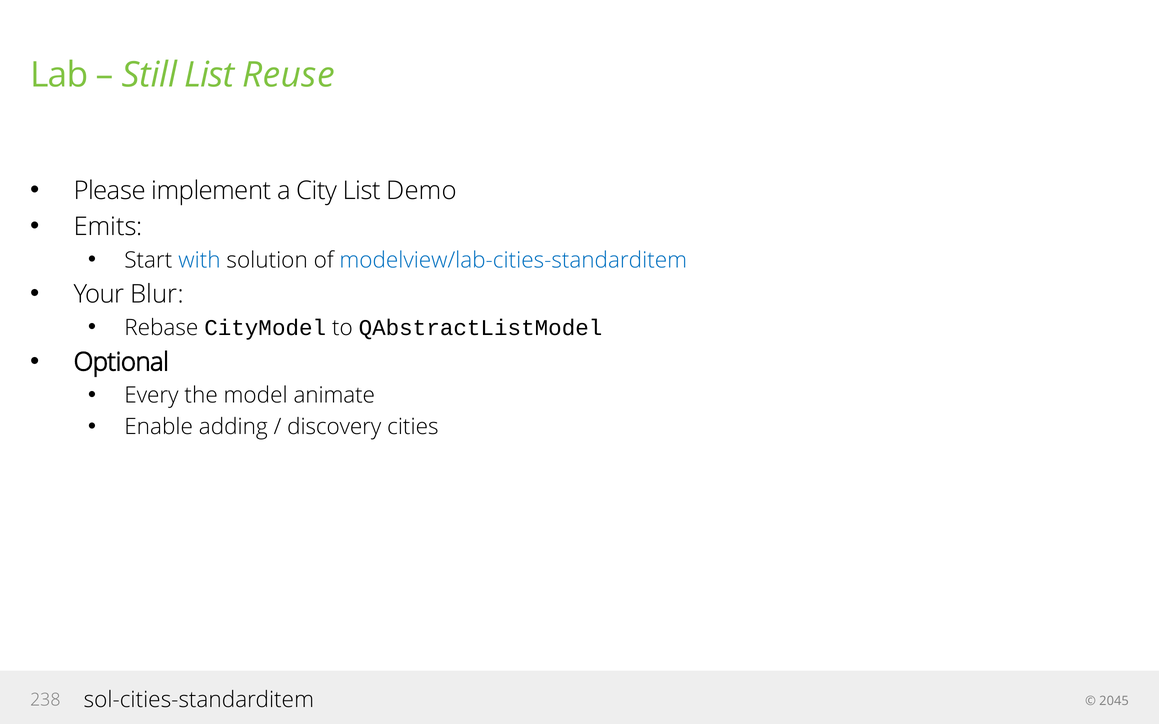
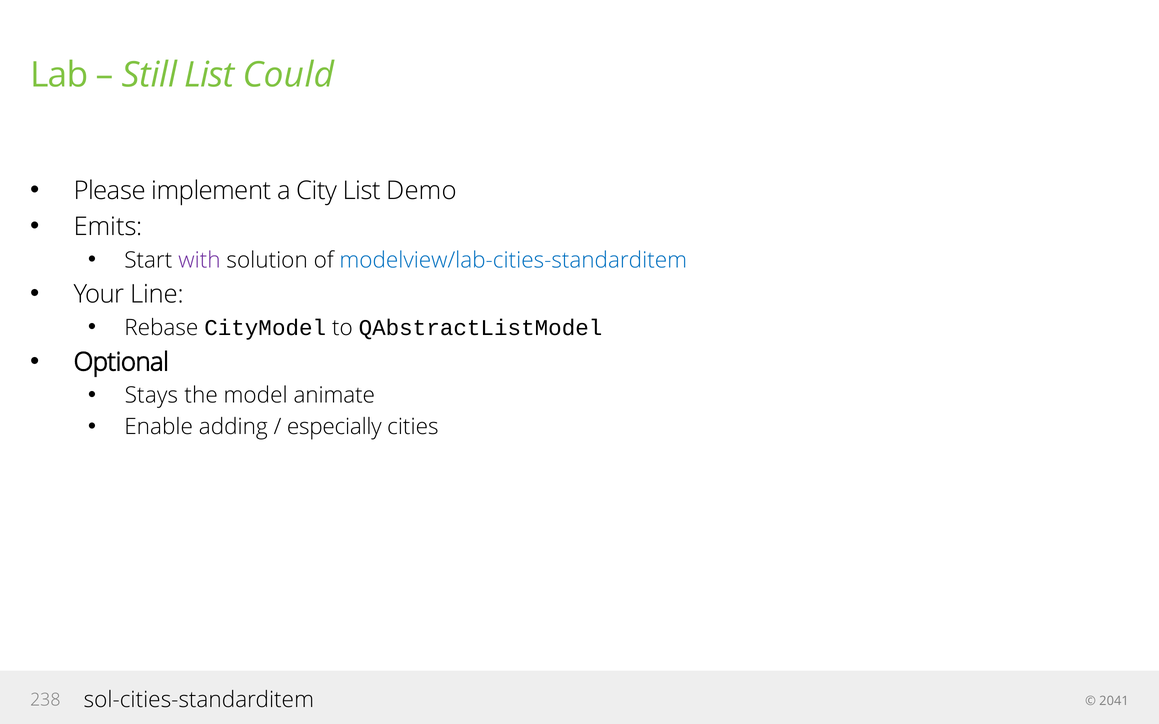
Reuse: Reuse -> Could
with colour: blue -> purple
Blur: Blur -> Line
Every: Every -> Stays
discovery: discovery -> especially
2045: 2045 -> 2041
